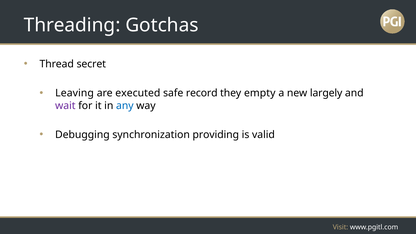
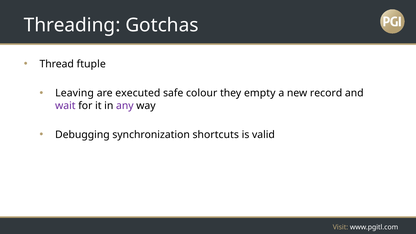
secret: secret -> ftuple
record: record -> colour
largely: largely -> record
any colour: blue -> purple
providing: providing -> shortcuts
